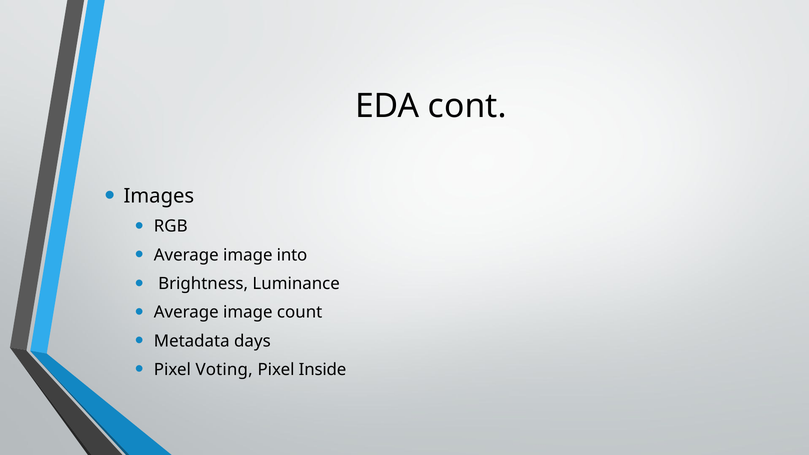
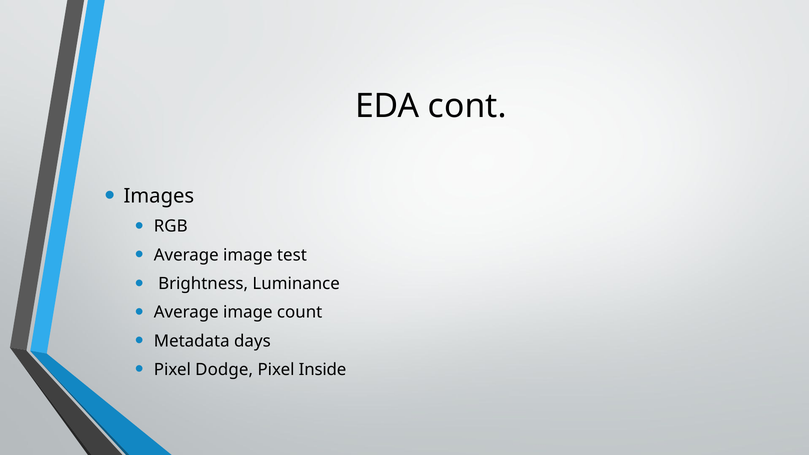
into: into -> test
Voting: Voting -> Dodge
